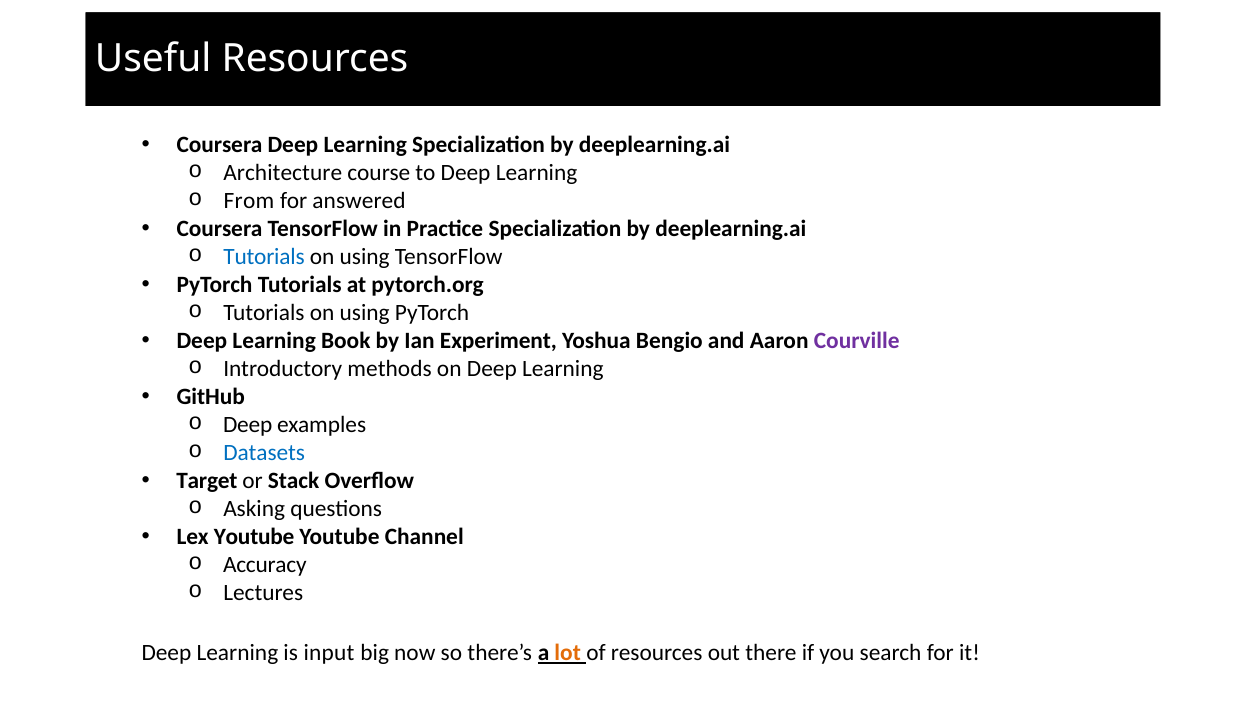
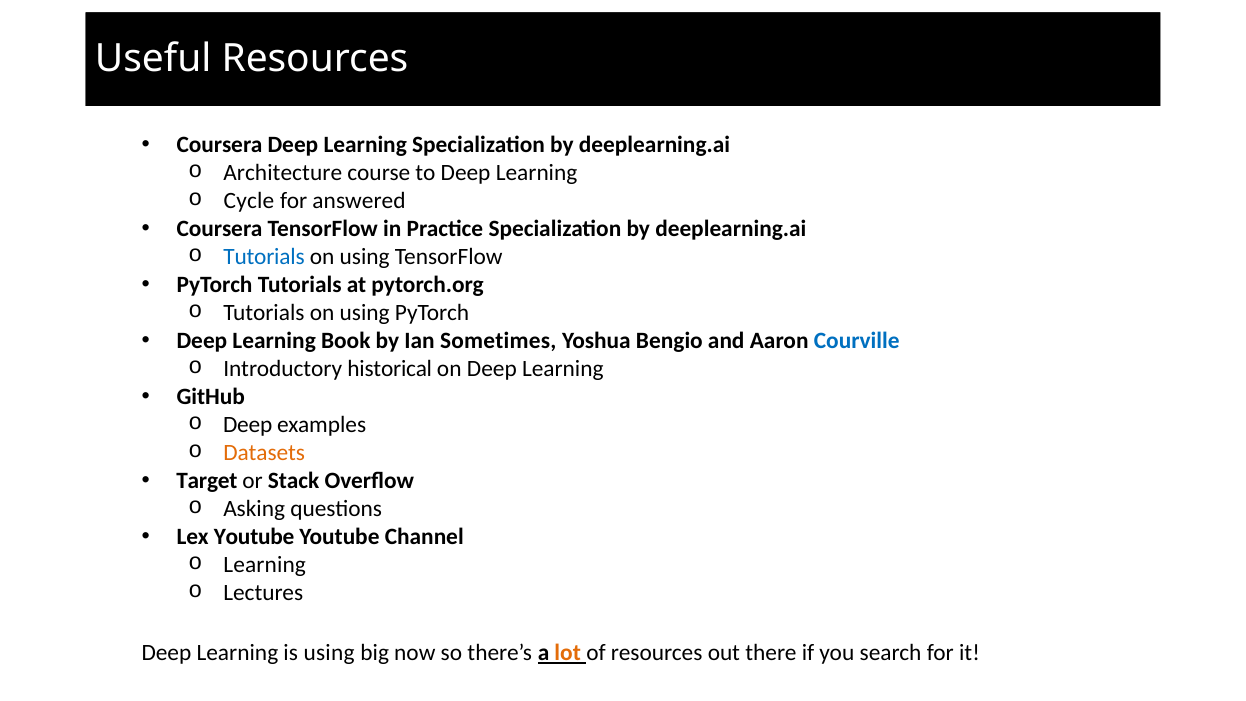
From: From -> Cycle
Experiment: Experiment -> Sometimes
Courville colour: purple -> blue
methods: methods -> historical
Datasets colour: blue -> orange
Accuracy at (265, 565): Accuracy -> Learning
is input: input -> using
